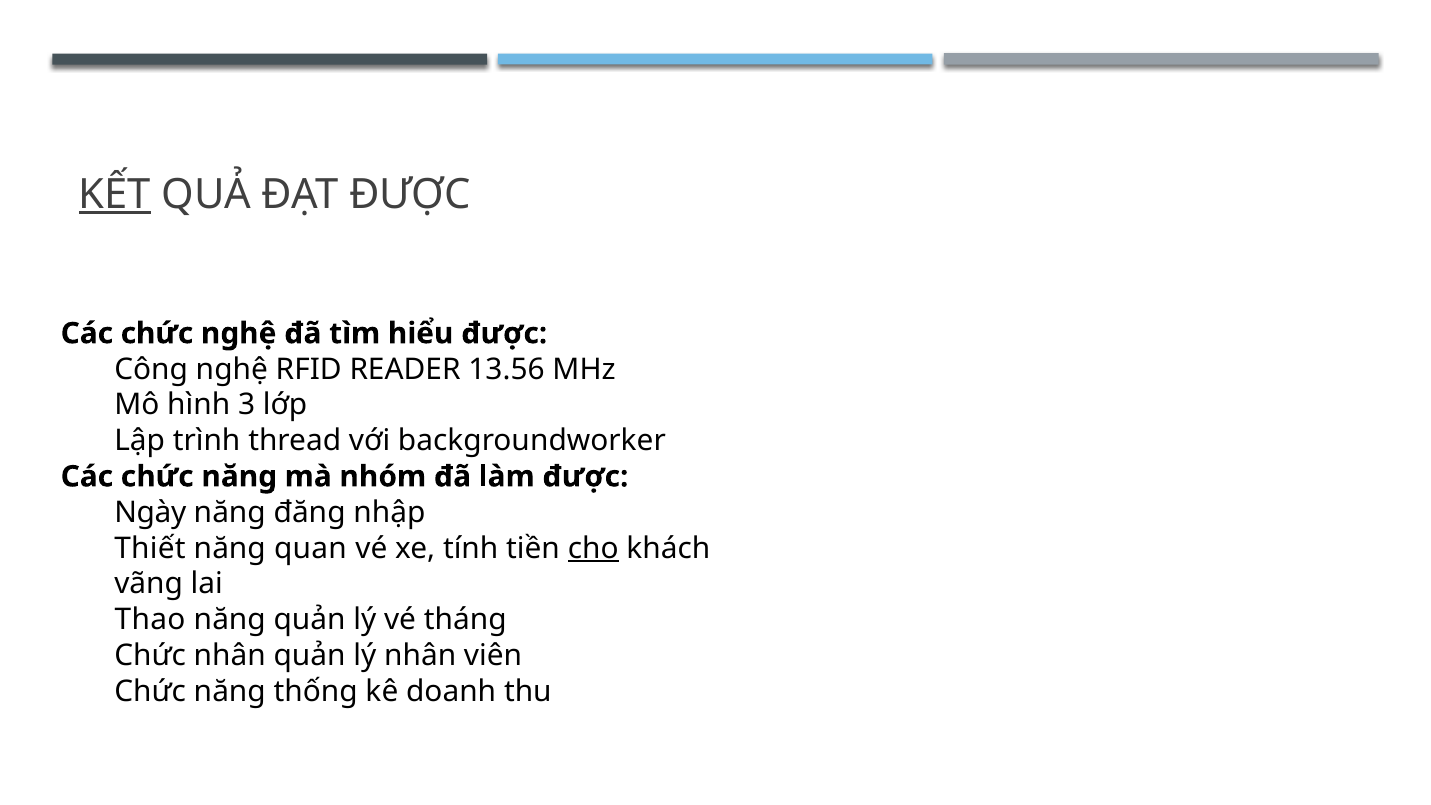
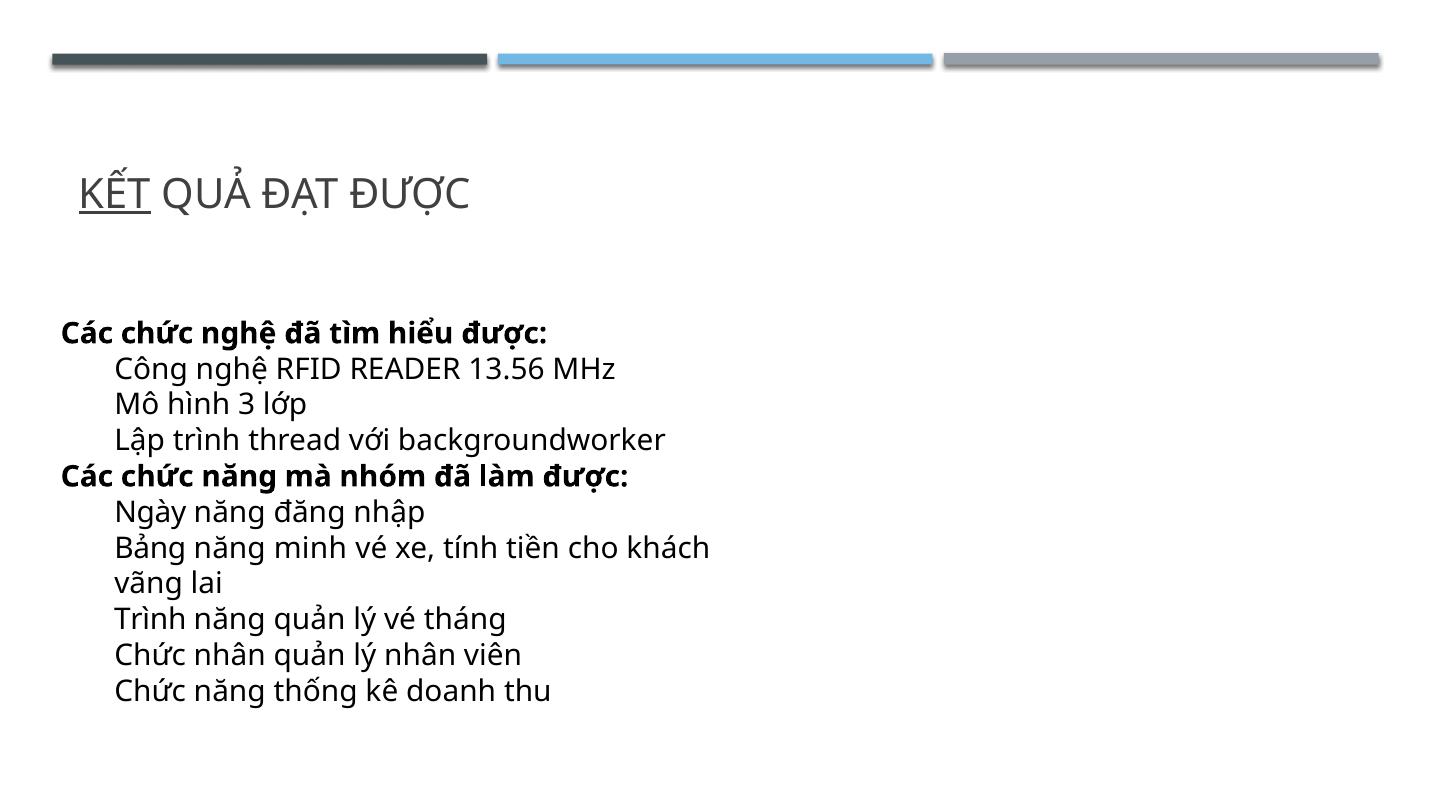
Thiết: Thiết -> Bảng
quan: quan -> minh
cho underline: present -> none
Thao at (150, 620): Thao -> Trình
